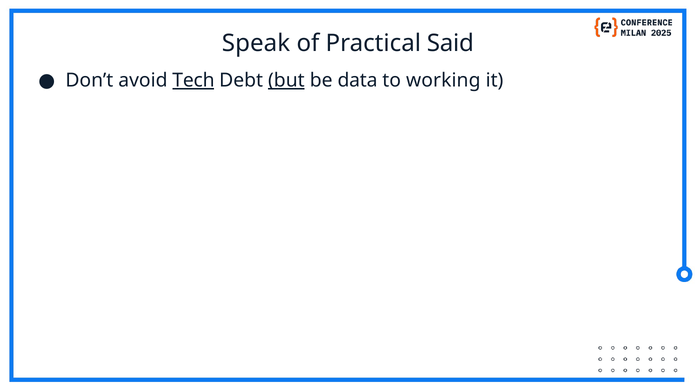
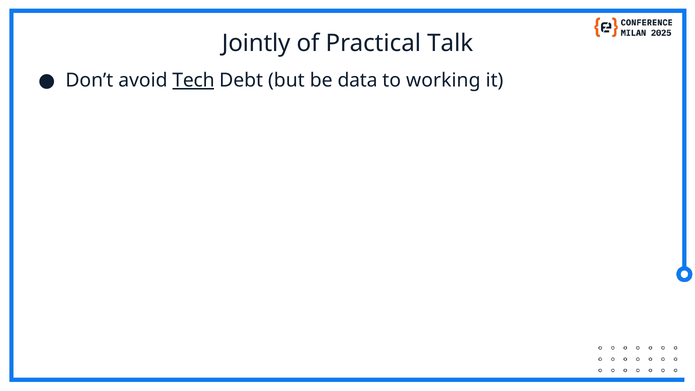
Speak: Speak -> Jointly
Said: Said -> Talk
but underline: present -> none
